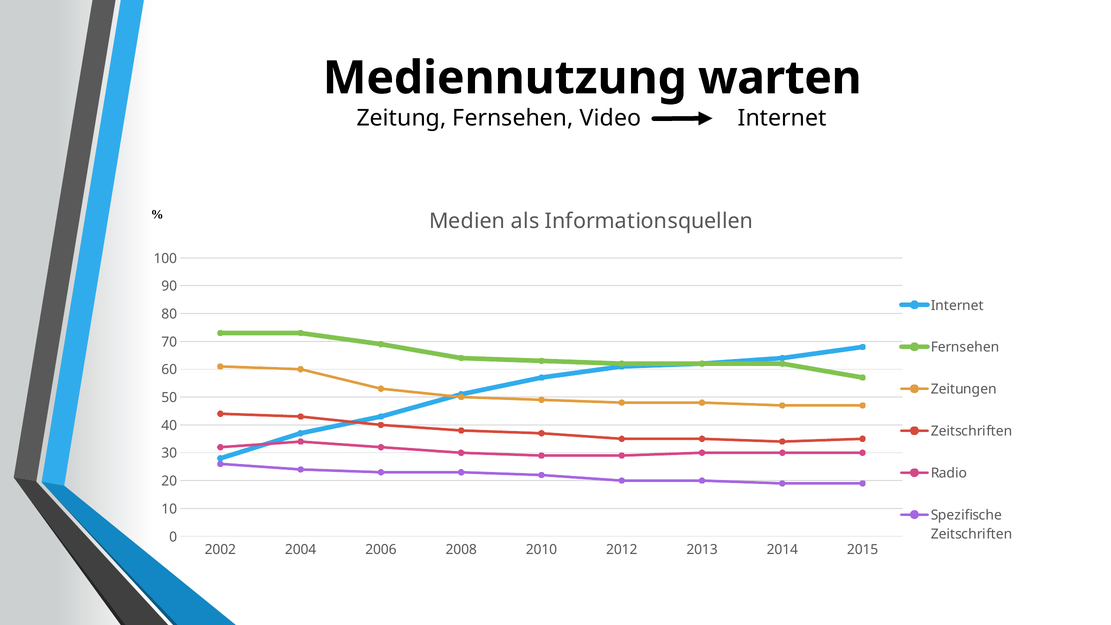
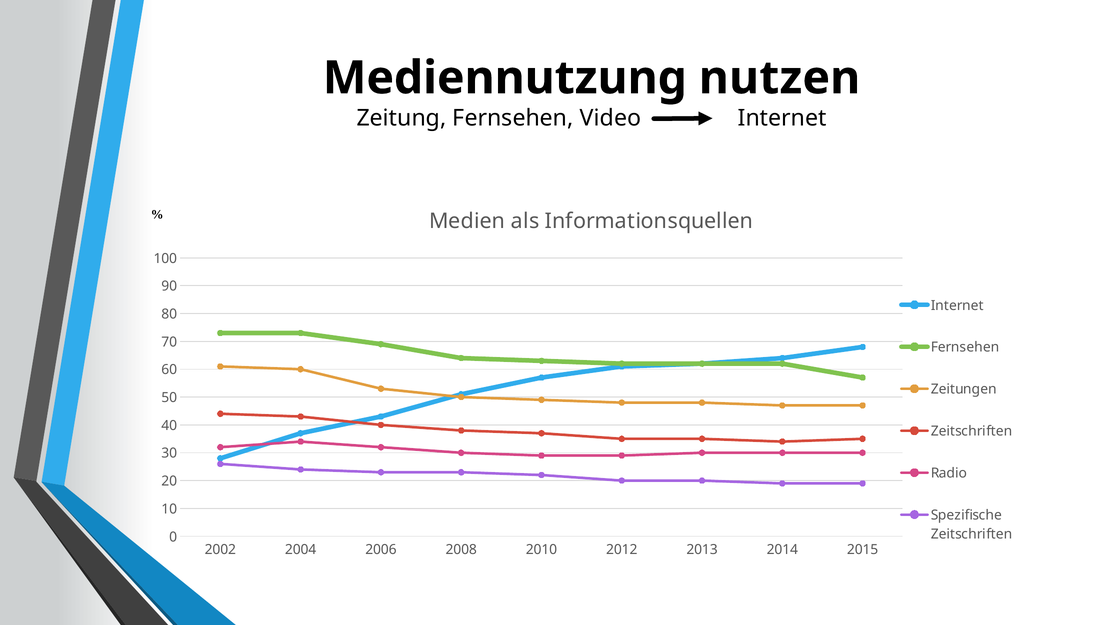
warten: warten -> nutzen
